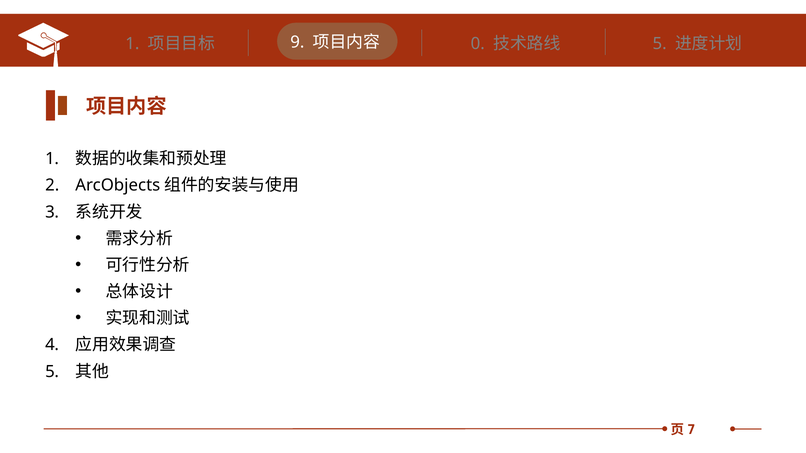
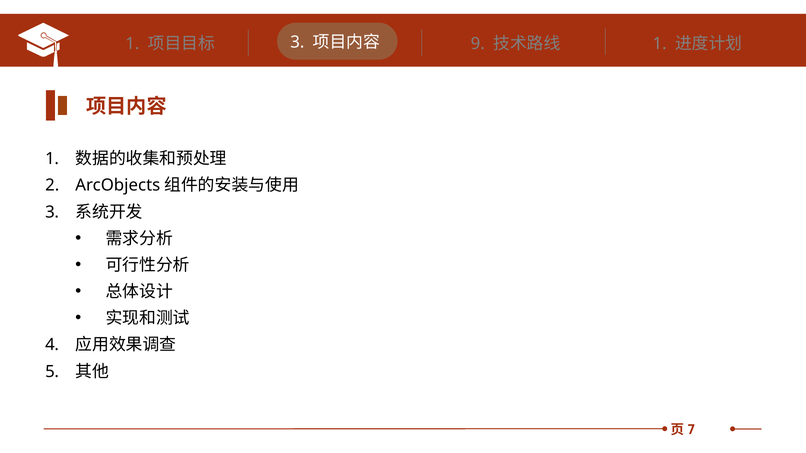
9 at (297, 42): 9 -> 3
0: 0 -> 9
5 at (660, 44): 5 -> 1
